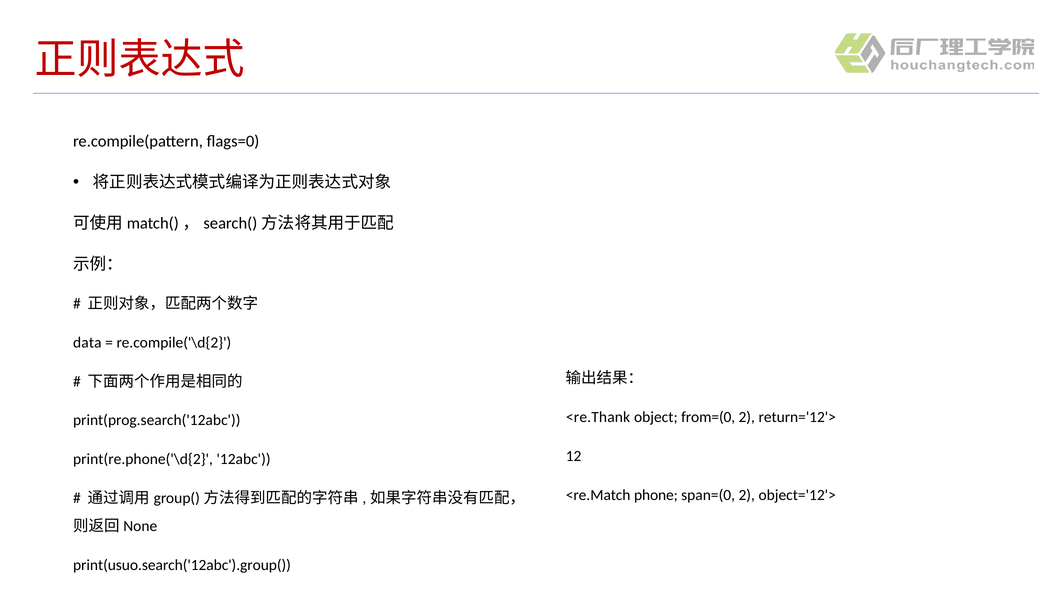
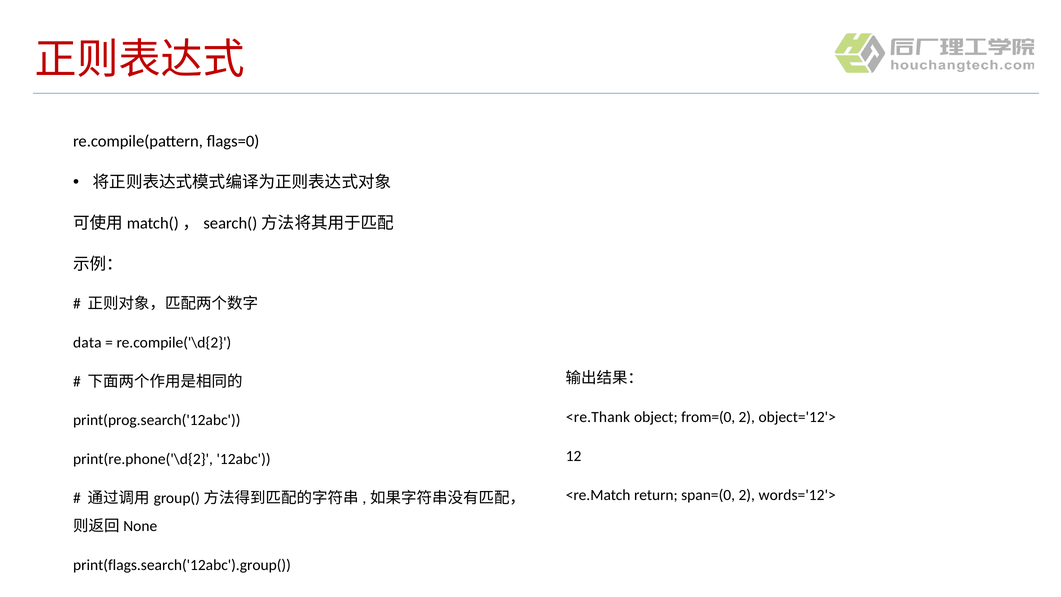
return='12'>: return='12'> -> object='12'>
phone: phone -> return
object='12'>: object='12'> -> words='12'>
print(usuo.search('12abc').group(: print(usuo.search('12abc').group( -> print(flags.search('12abc').group(
